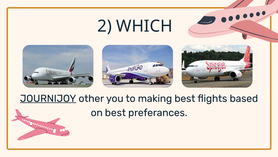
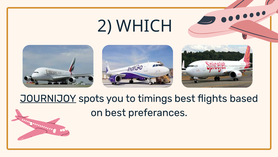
other: other -> spots
making: making -> timings
